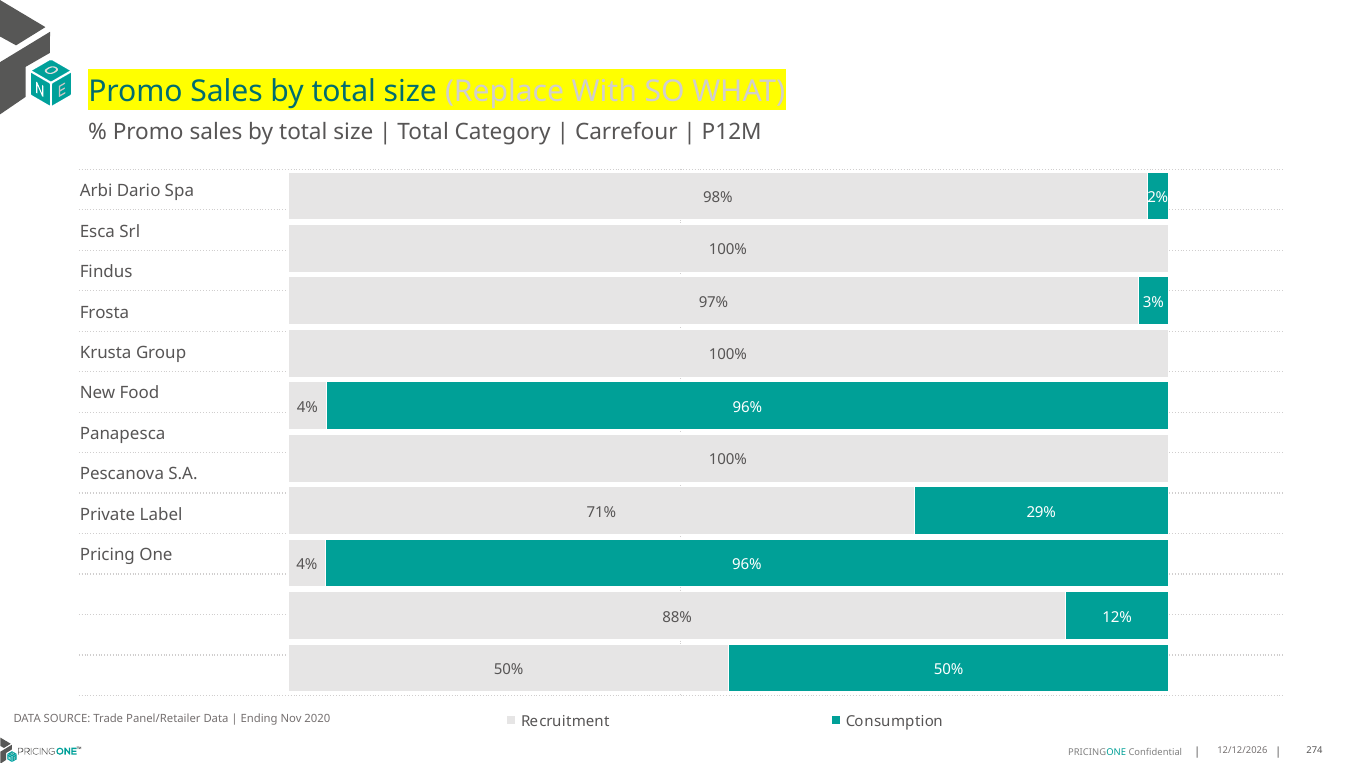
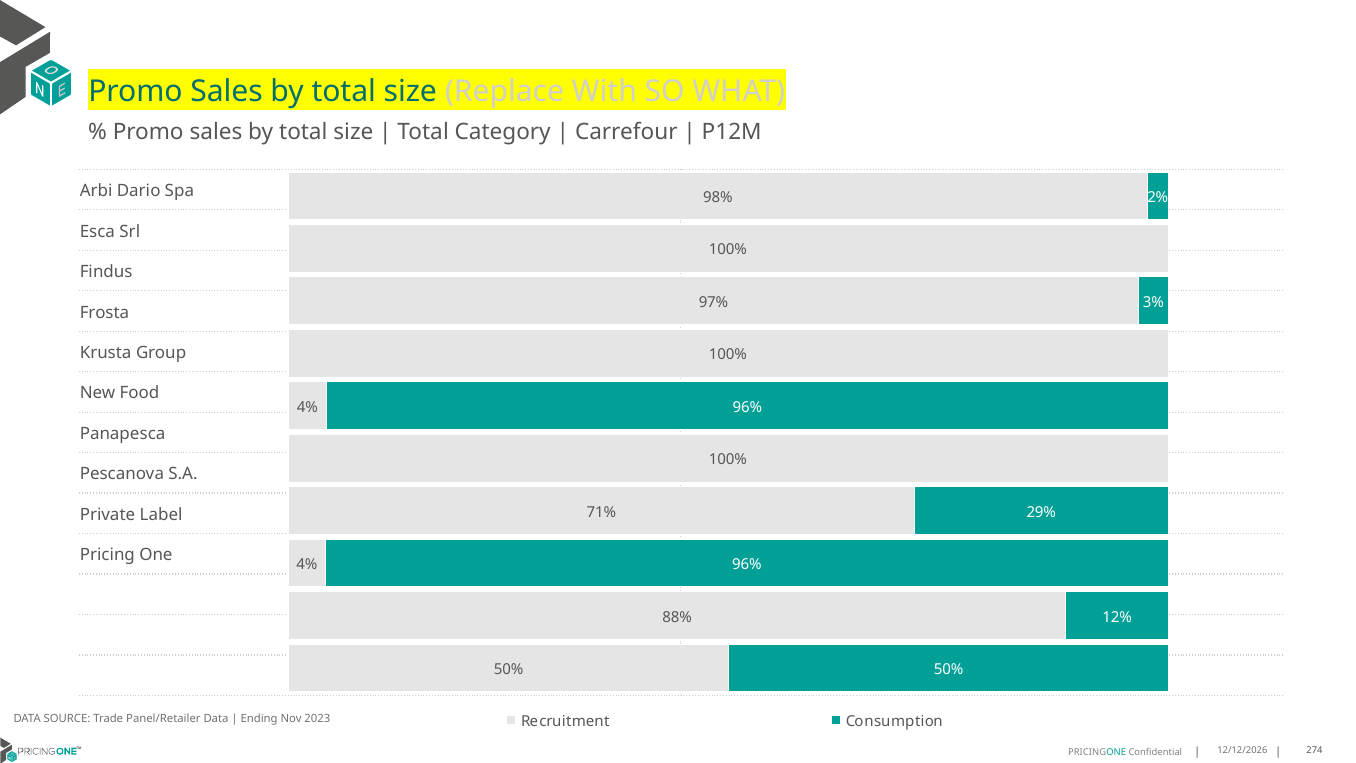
2020: 2020 -> 2023
